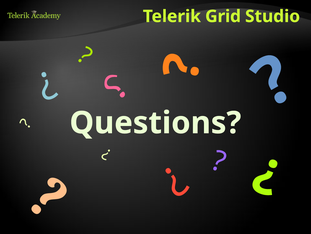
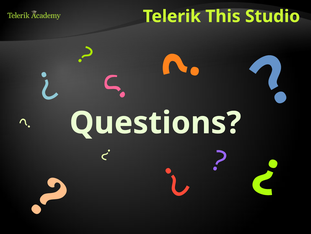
Grid: Grid -> This
